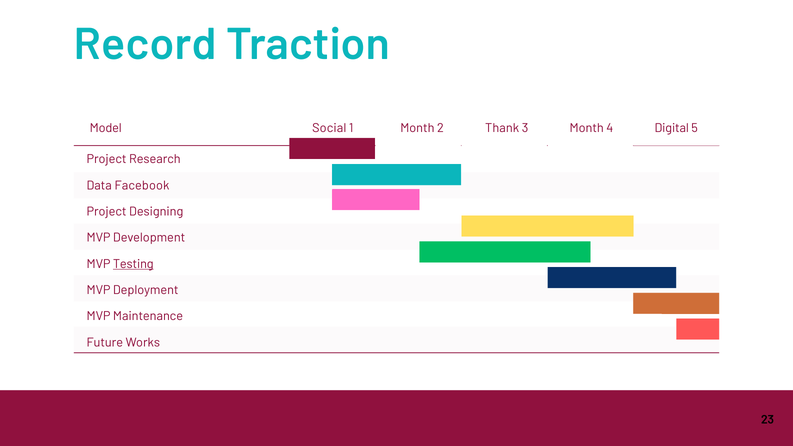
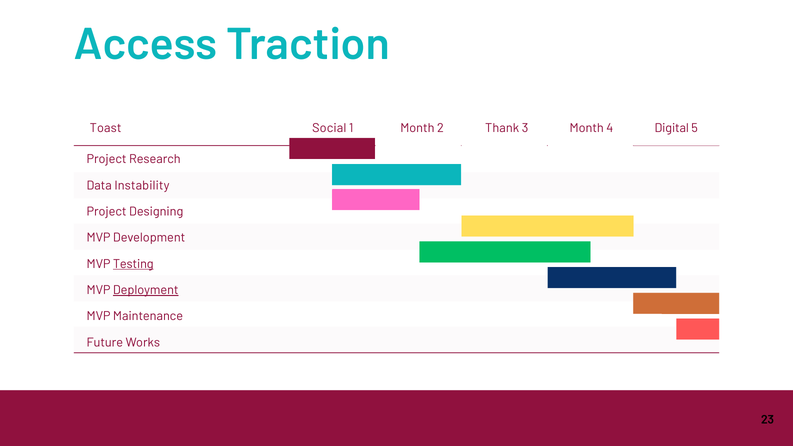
Record: Record -> Access
Model: Model -> Toast
Facebook: Facebook -> Instability
Deployment underline: none -> present
